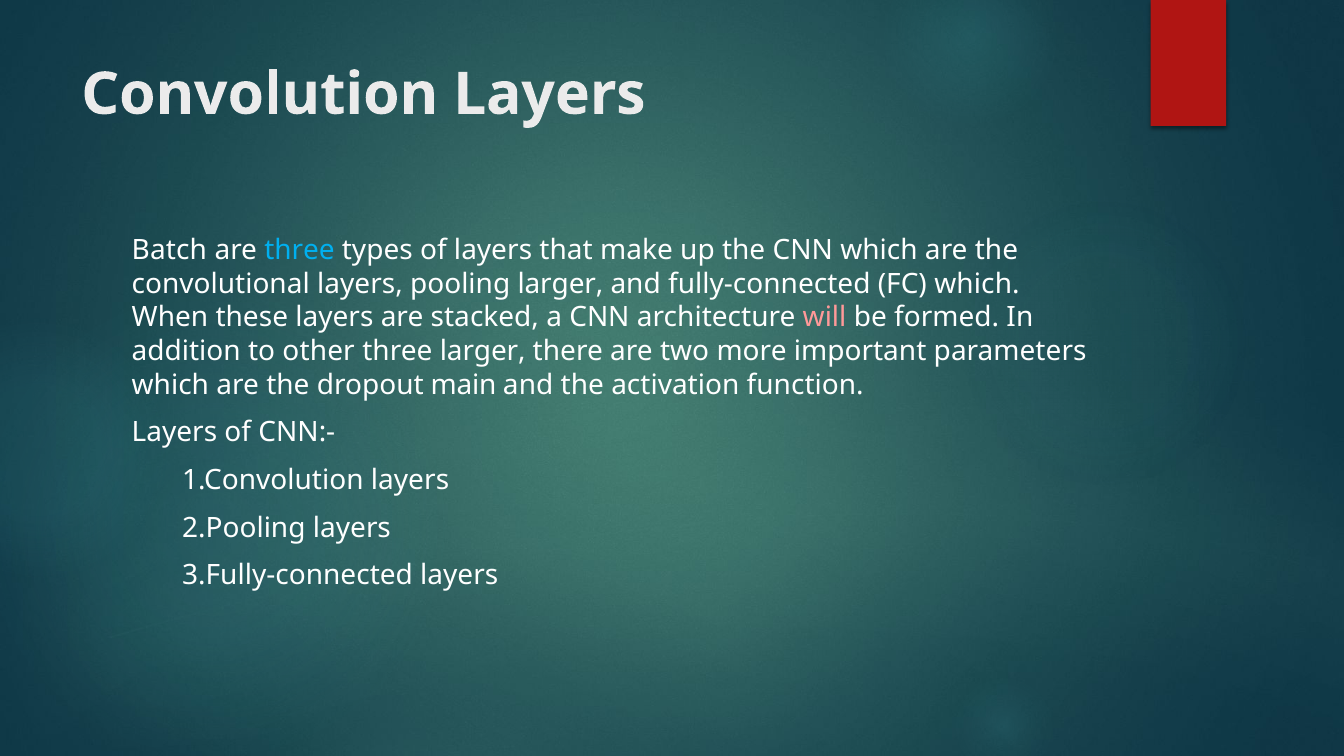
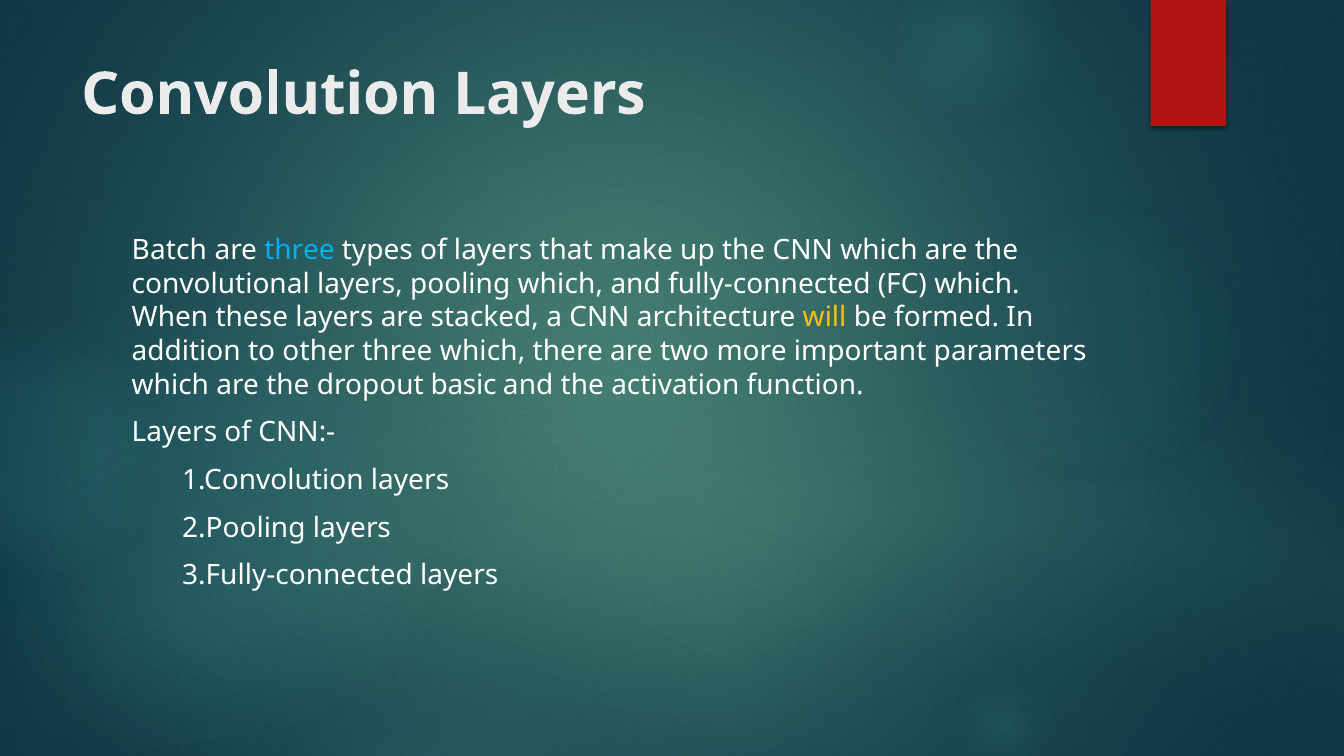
pooling larger: larger -> which
will colour: pink -> yellow
three larger: larger -> which
main: main -> basic
